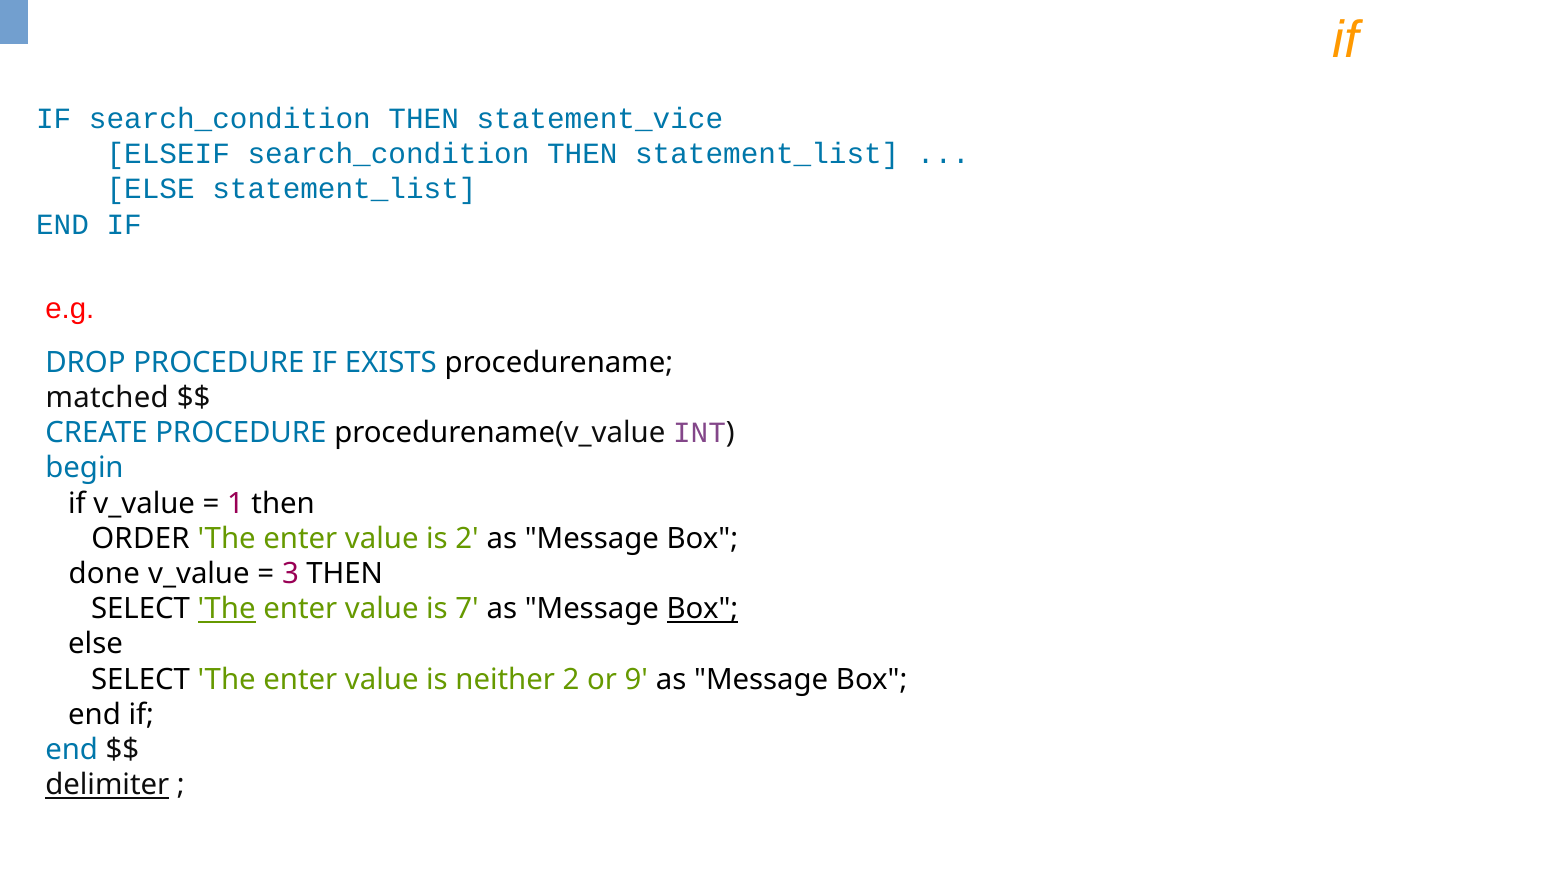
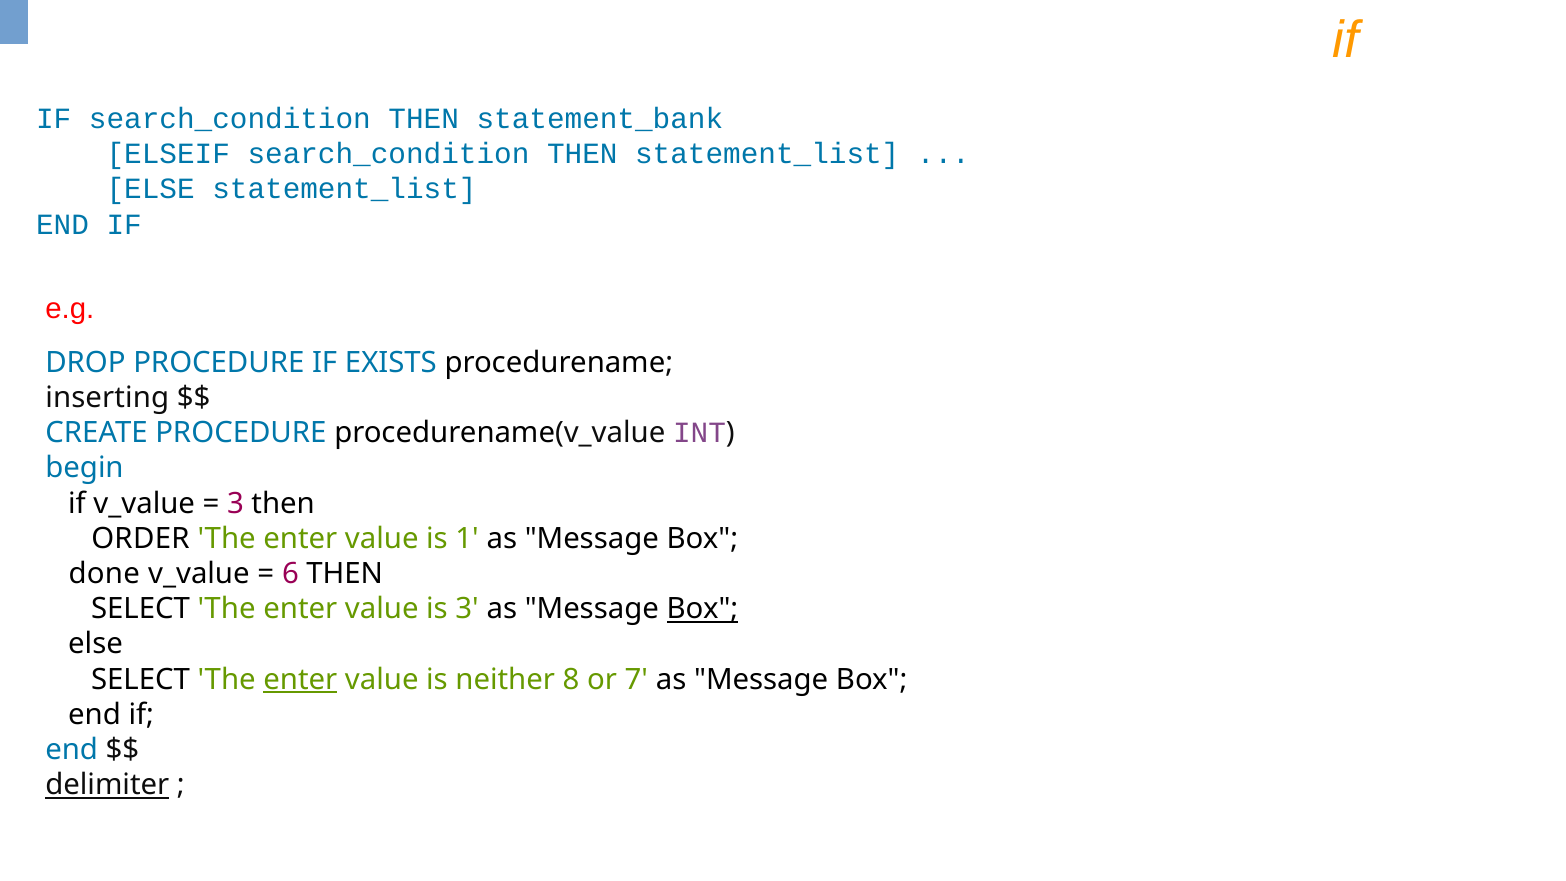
statement_vice: statement_vice -> statement_bank
matched: matched -> inserting
1 at (236, 503): 1 -> 3
is 2: 2 -> 1
3: 3 -> 6
The at (227, 609) underline: present -> none
is 7: 7 -> 3
enter at (300, 679) underline: none -> present
neither 2: 2 -> 8
9: 9 -> 7
